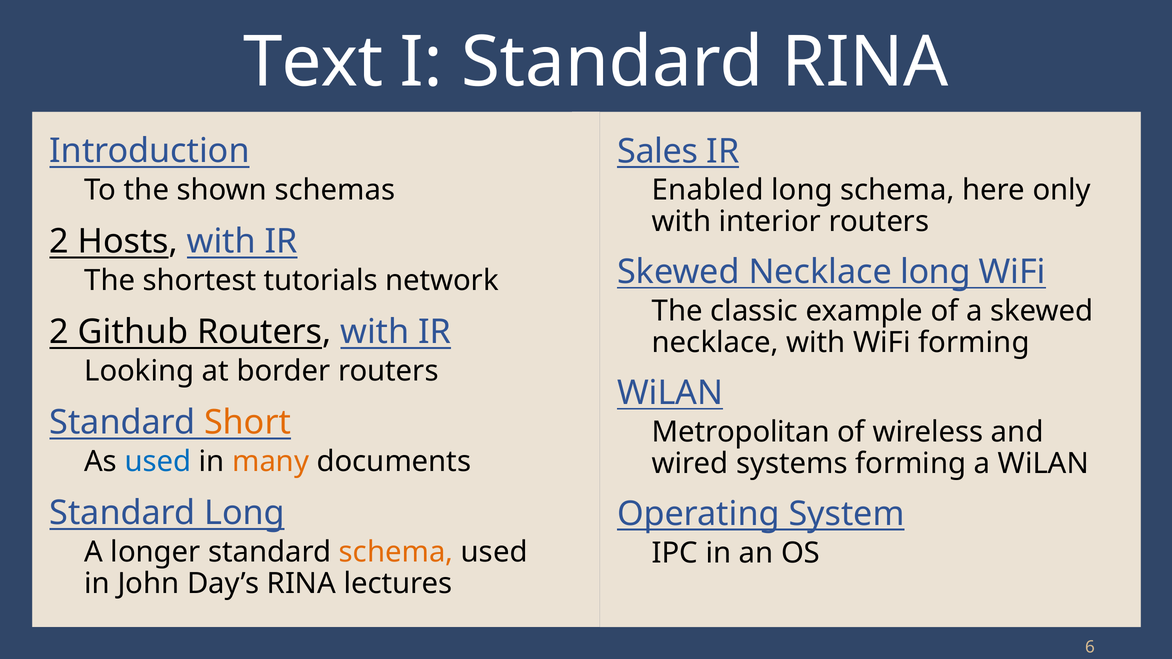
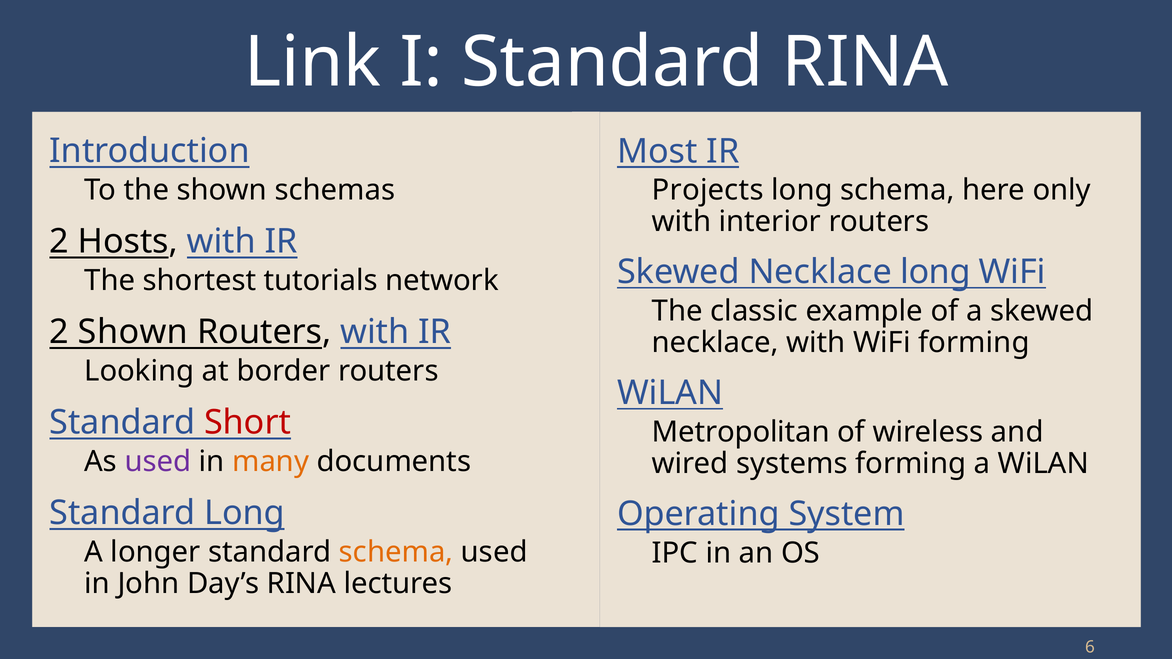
Text: Text -> Link
Sales: Sales -> Most
Enabled: Enabled -> Projects
2 Github: Github -> Shown
Short colour: orange -> red
used at (158, 462) colour: blue -> purple
